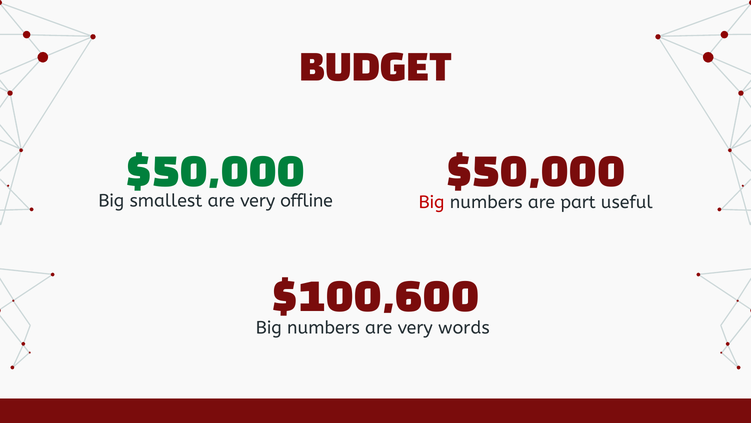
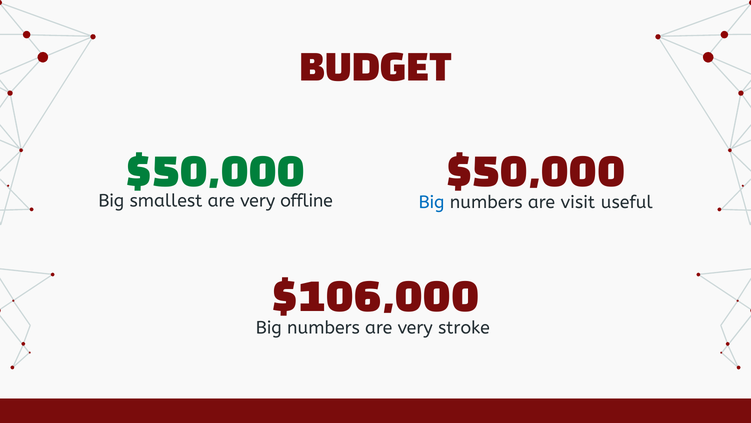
Big at (431, 202) colour: red -> blue
part: part -> visit
$100,600: $100,600 -> $106,000
words: words -> stroke
